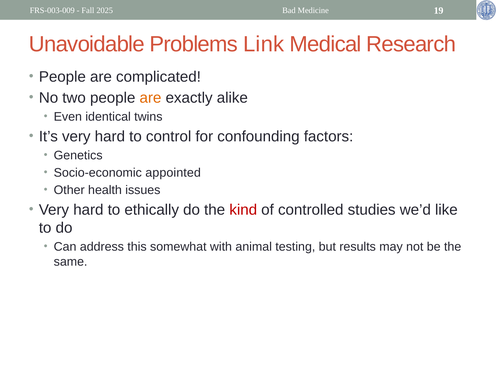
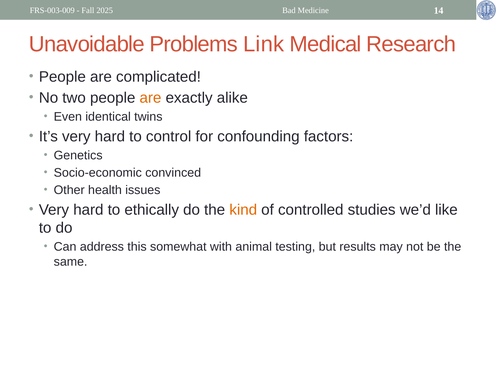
19: 19 -> 14
appointed: appointed -> convinced
kind colour: red -> orange
